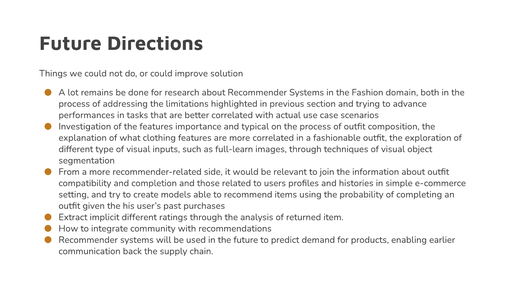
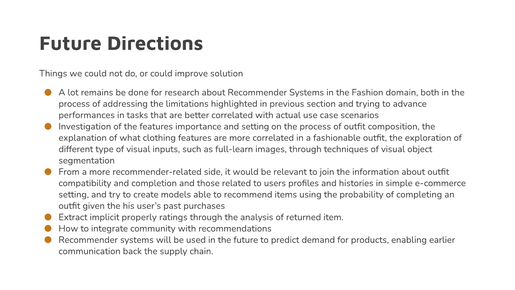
and typical: typical -> setting
implicit different: different -> properly
